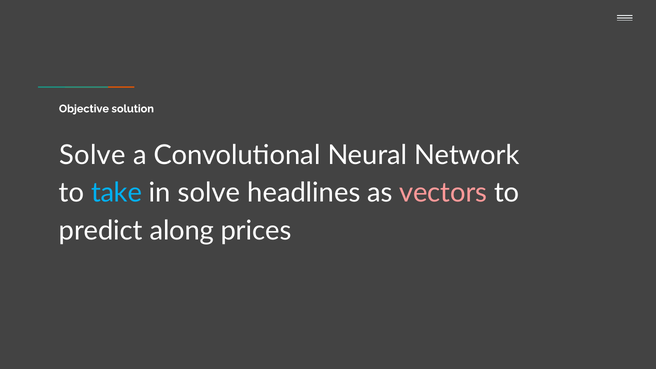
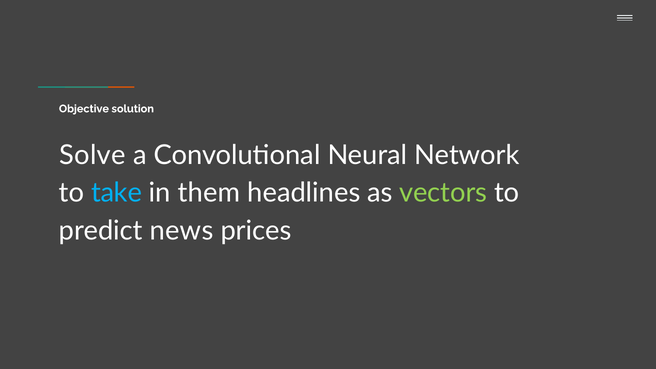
in solve: solve -> them
vectors colour: pink -> light green
along: along -> news
